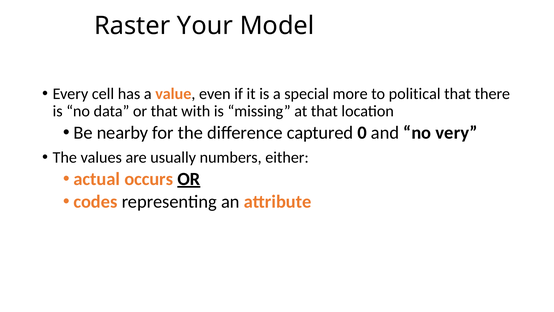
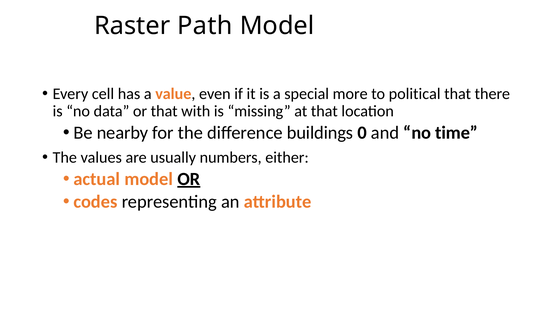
Your: Your -> Path
captured: captured -> buildings
very: very -> time
actual occurs: occurs -> model
